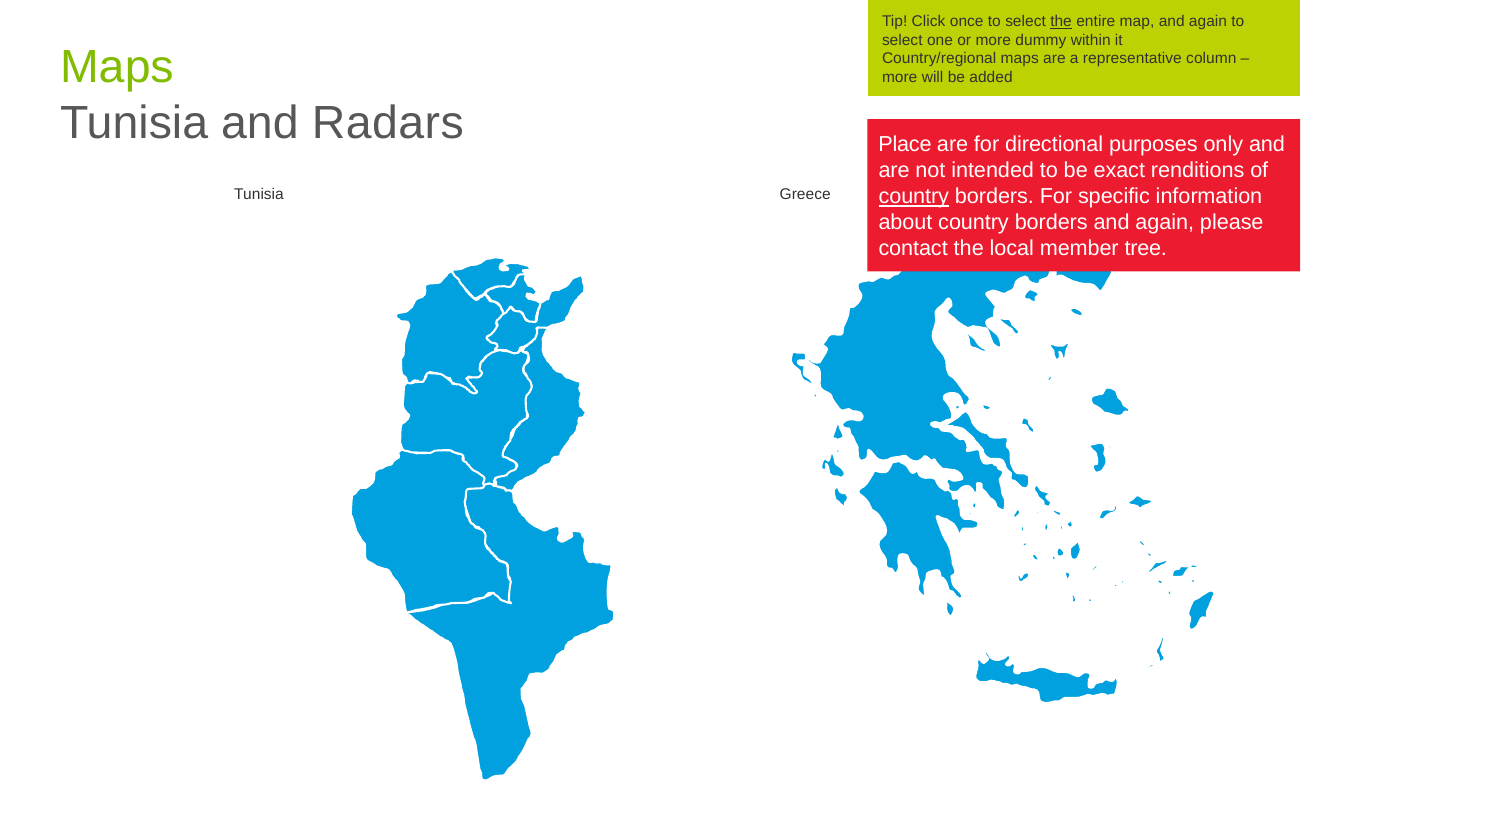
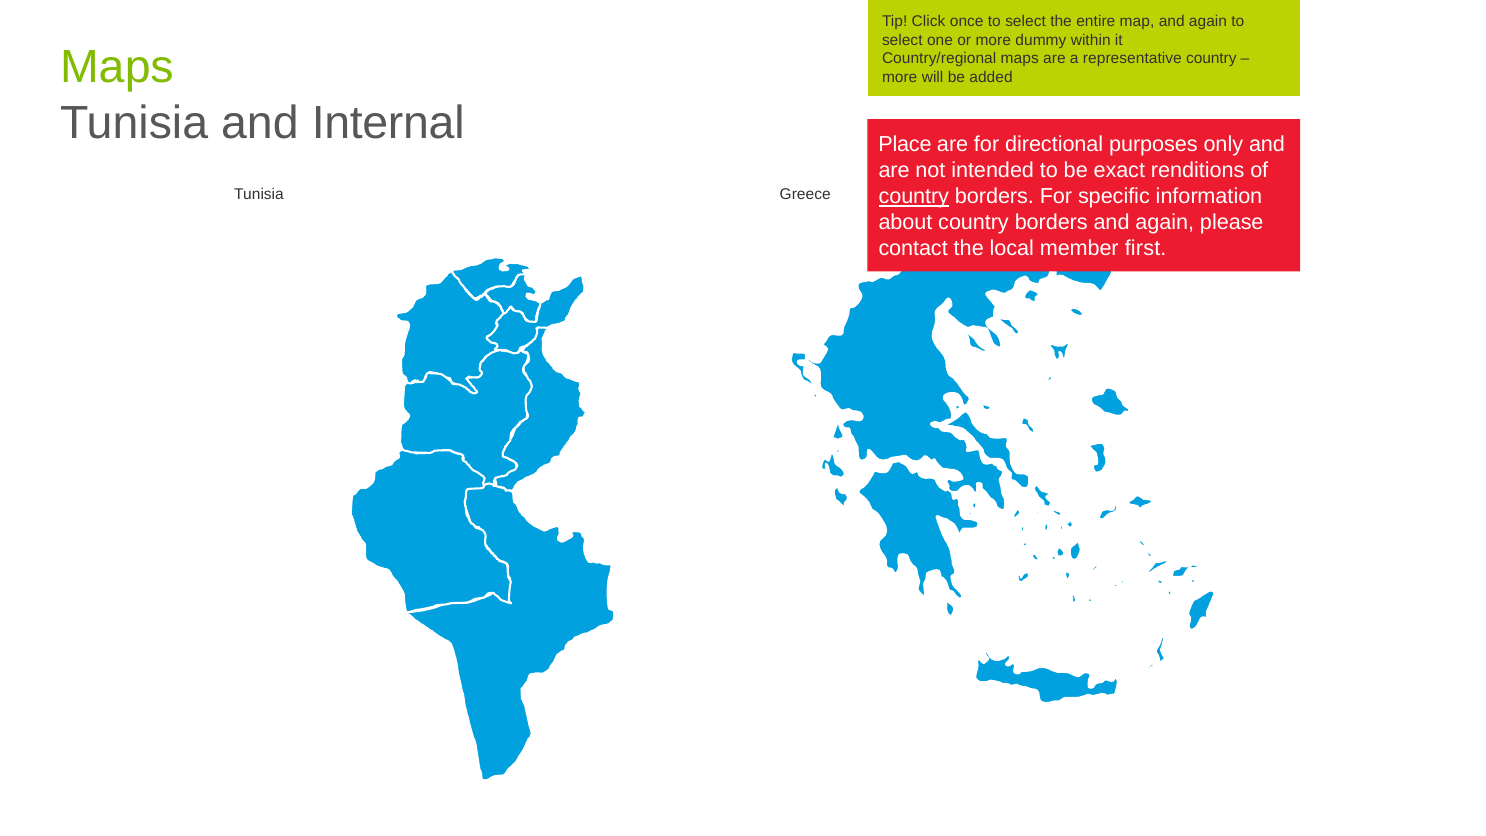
the at (1061, 22) underline: present -> none
representative column: column -> country
Radars: Radars -> Internal
tree: tree -> first
